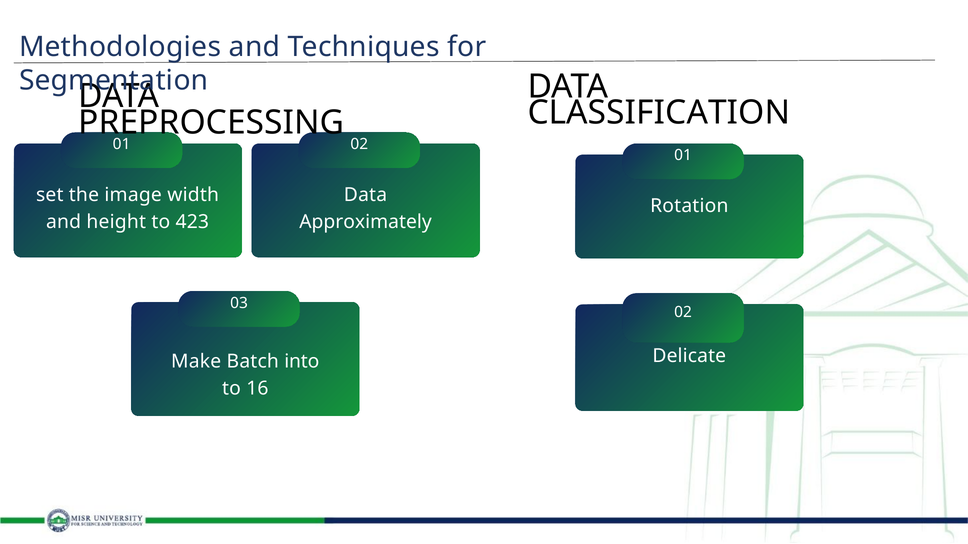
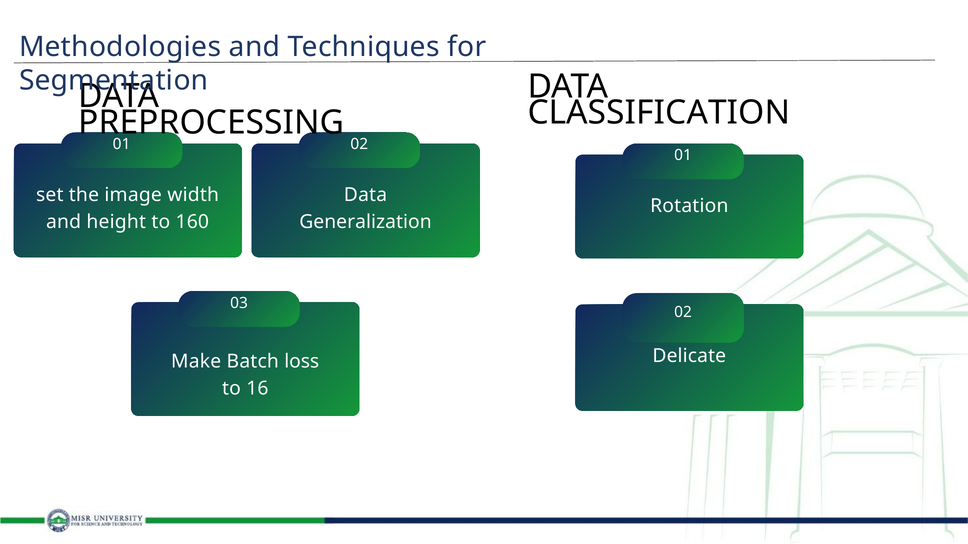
423: 423 -> 160
Approximately: Approximately -> Generalization
into: into -> loss
